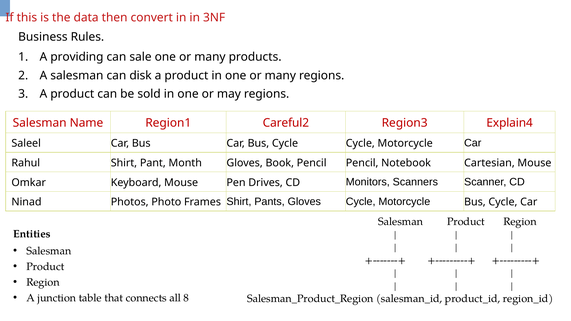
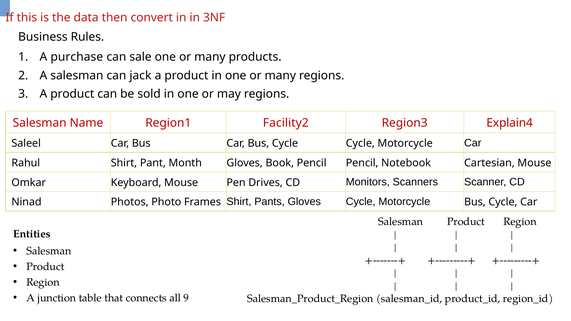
providing: providing -> purchase
disk: disk -> jack
Careful2: Careful2 -> Facility2
8: 8 -> 9
